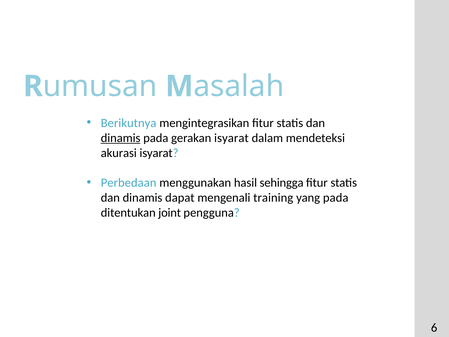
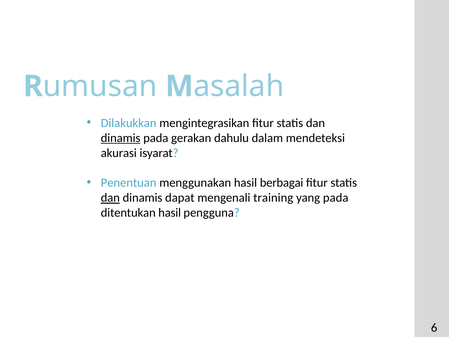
Berikutnya: Berikutnya -> Dilakukkan
gerakan isyarat: isyarat -> dahulu
Perbedaan: Perbedaan -> Penentuan
sehingga: sehingga -> berbagai
dan at (110, 198) underline: none -> present
ditentukan joint: joint -> hasil
